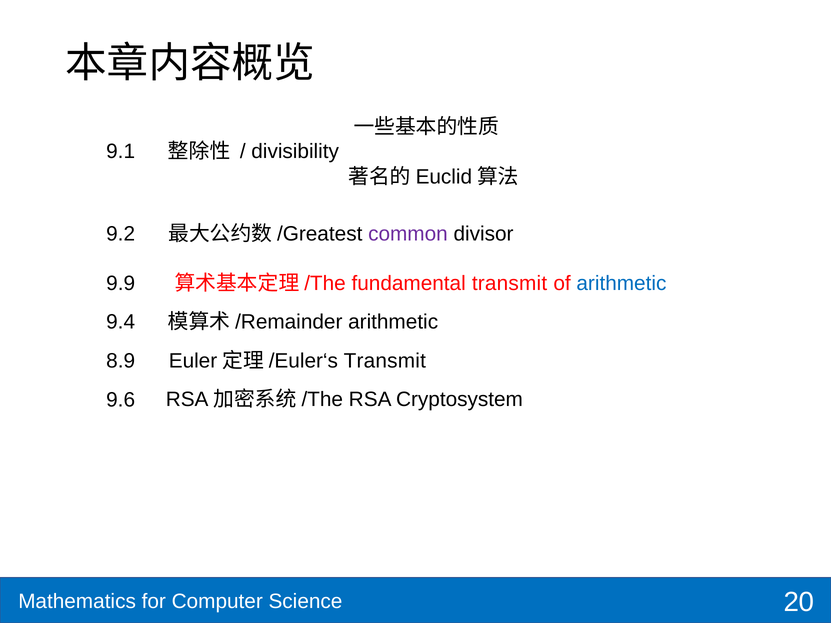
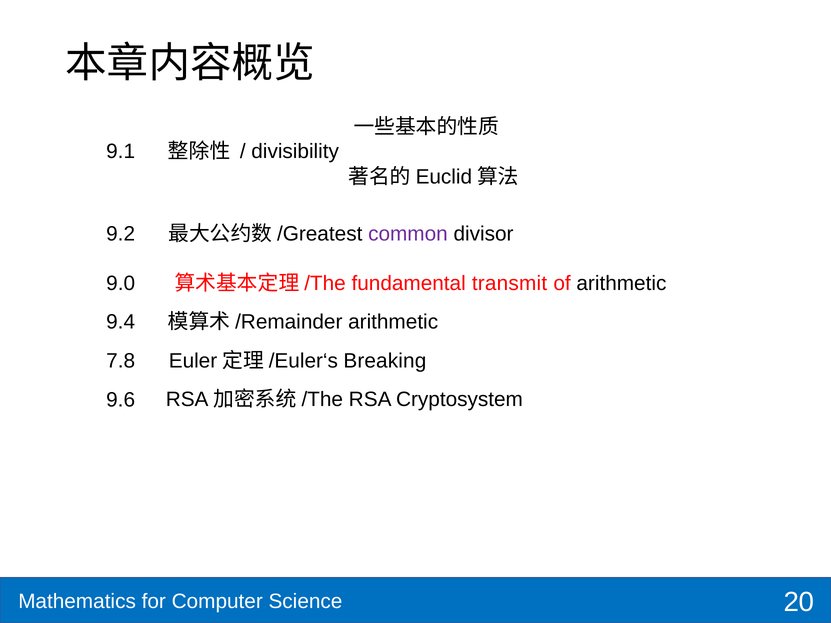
9.9: 9.9 -> 9.0
arithmetic at (621, 283) colour: blue -> black
8.9: 8.9 -> 7.8
Transmit at (385, 361): Transmit -> Breaking
